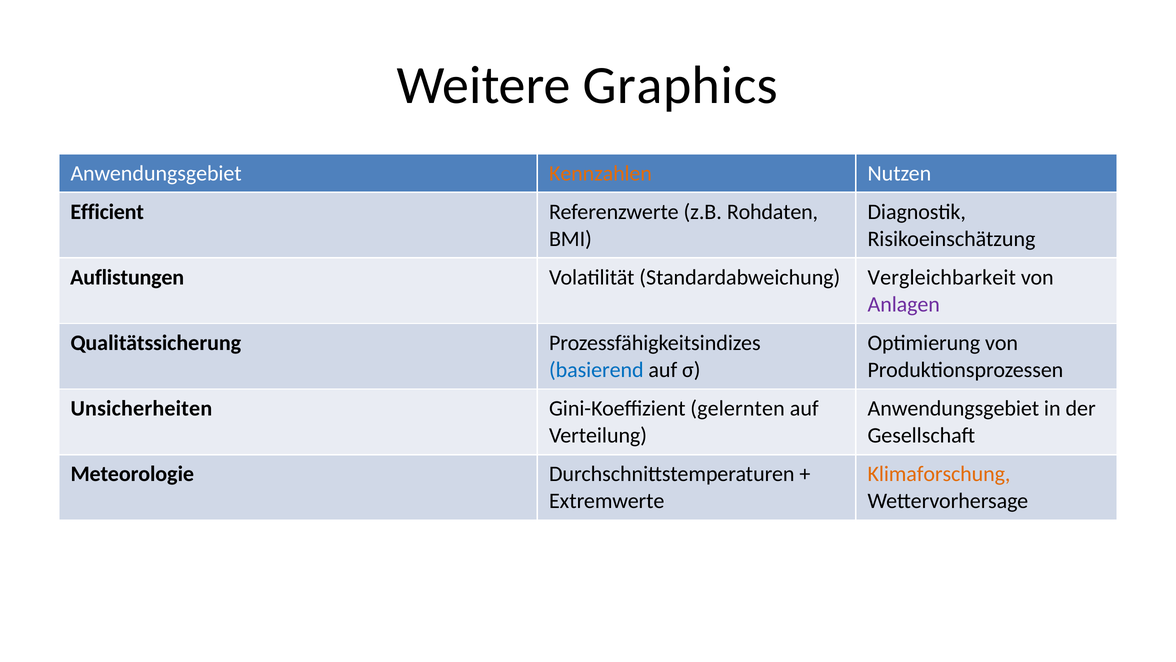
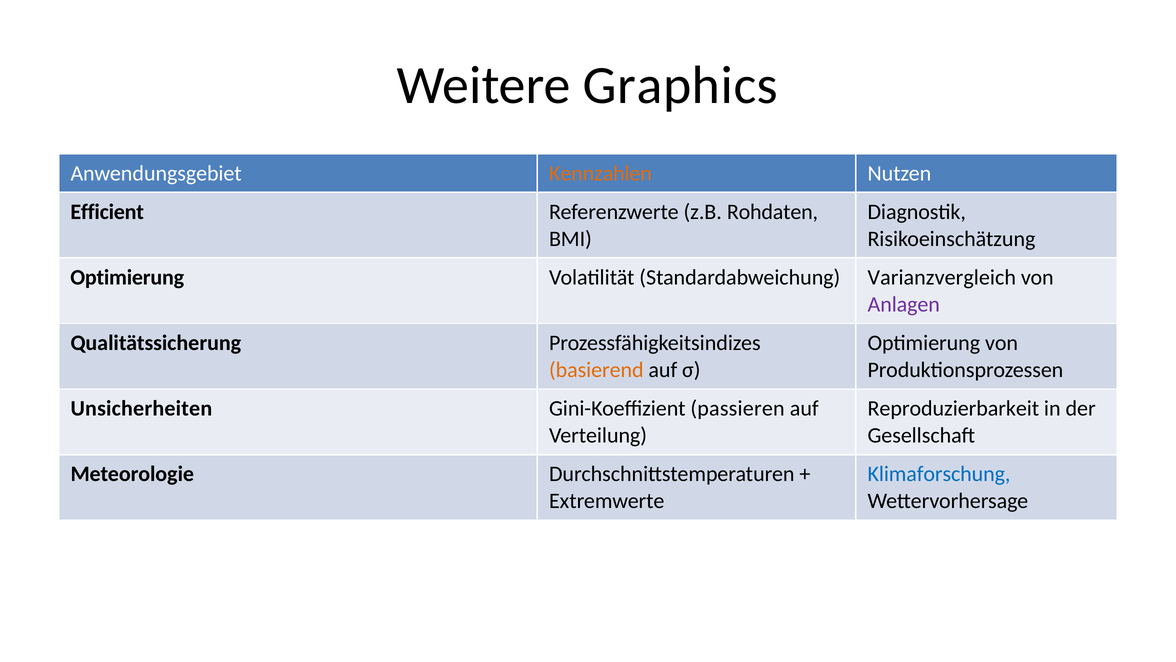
Auflistungen at (127, 277): Auflistungen -> Optimierung
Vergleichbarkeit: Vergleichbarkeit -> Varianzvergleich
basierend colour: blue -> orange
gelernten: gelernten -> passieren
Anwendungsgebiet at (953, 408): Anwendungsgebiet -> Reproduzierbarkeit
Klimaforschung colour: orange -> blue
